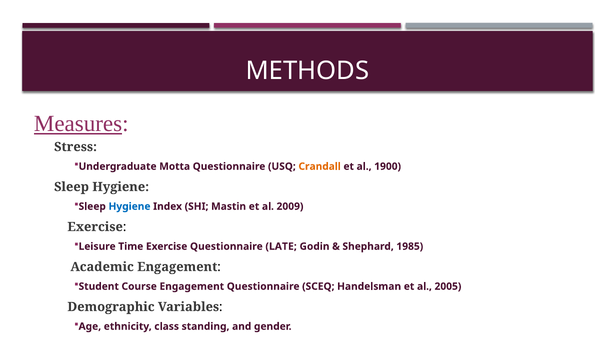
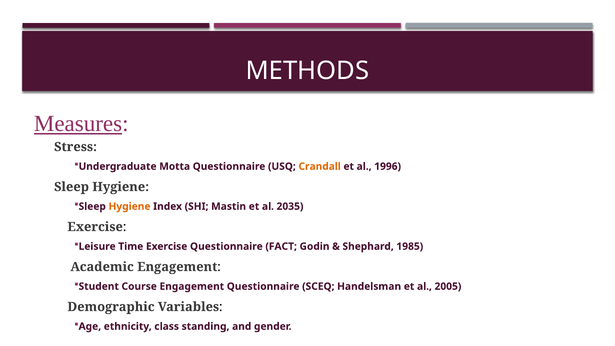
1900: 1900 -> 1996
Hygiene at (130, 206) colour: blue -> orange
2009: 2009 -> 2035
LATE: LATE -> FACT
